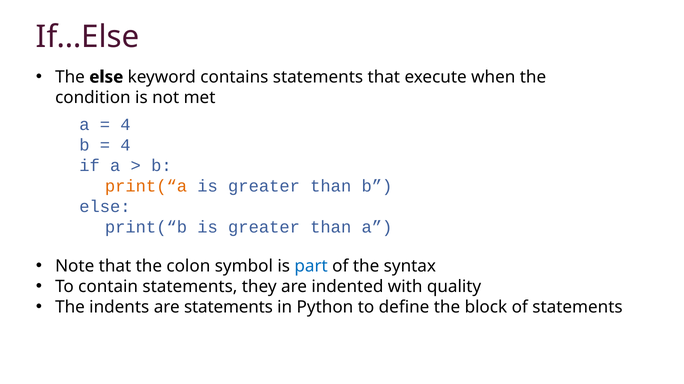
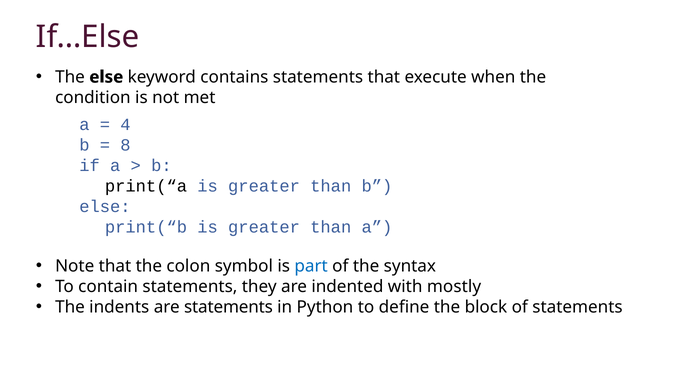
4 at (125, 145): 4 -> 8
print(“a colour: orange -> black
quality: quality -> mostly
